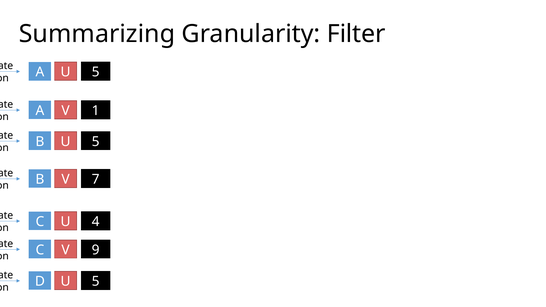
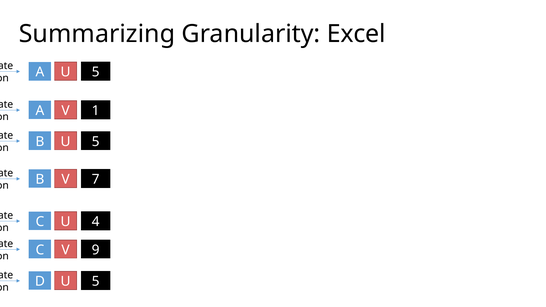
Filter: Filter -> Excel
